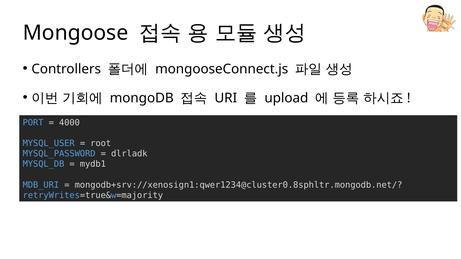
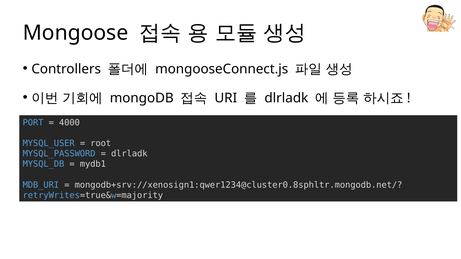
upload at (286, 98): upload -> dlrladk
